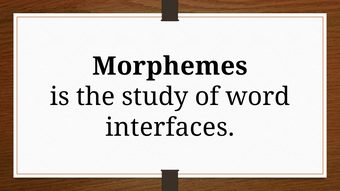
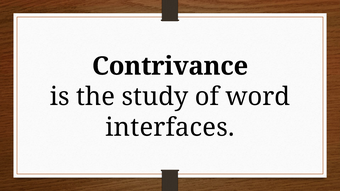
Morphemes: Morphemes -> Contrivance
